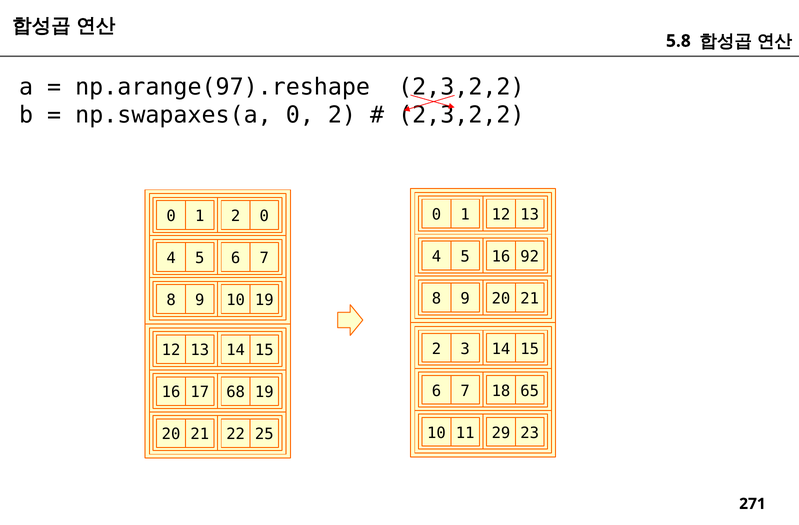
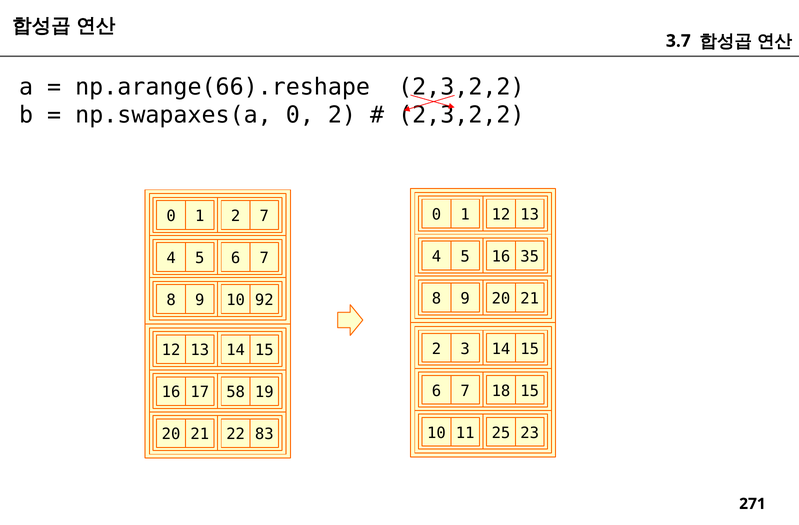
5.8: 5.8 -> 3.7
np.arange(97).reshape: np.arange(97).reshape -> np.arange(66).reshape
2 0: 0 -> 7
92: 92 -> 35
10 19: 19 -> 92
18 65: 65 -> 15
68: 68 -> 58
29: 29 -> 25
25: 25 -> 83
